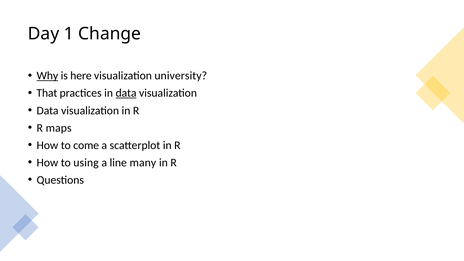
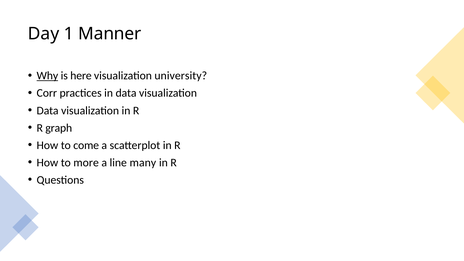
Change: Change -> Manner
That: That -> Corr
data at (126, 93) underline: present -> none
maps: maps -> graph
using: using -> more
